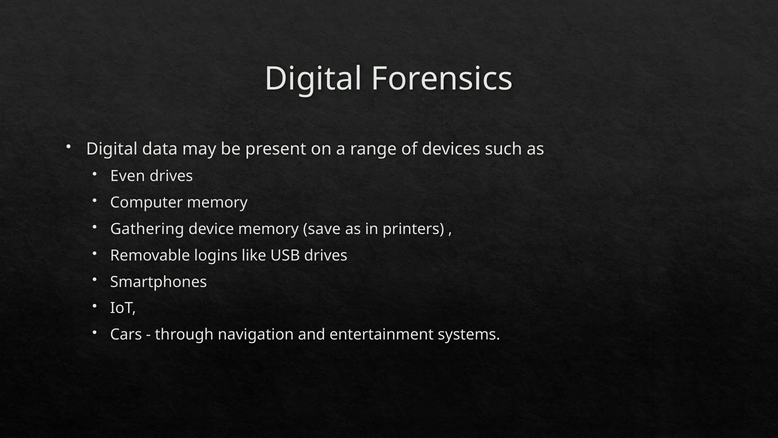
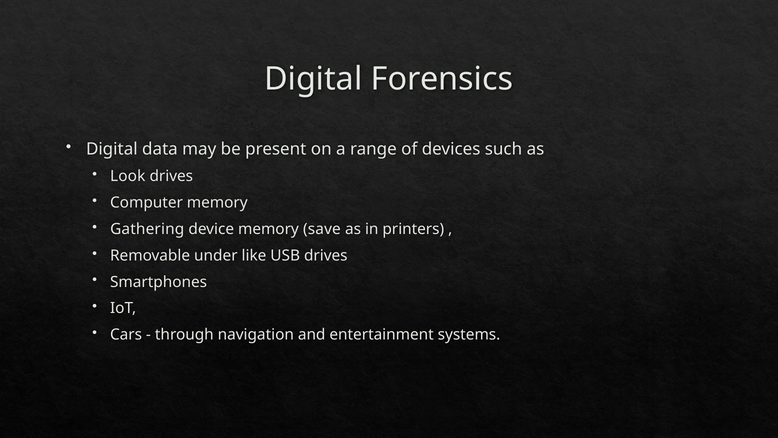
Even: Even -> Look
logins: logins -> under
